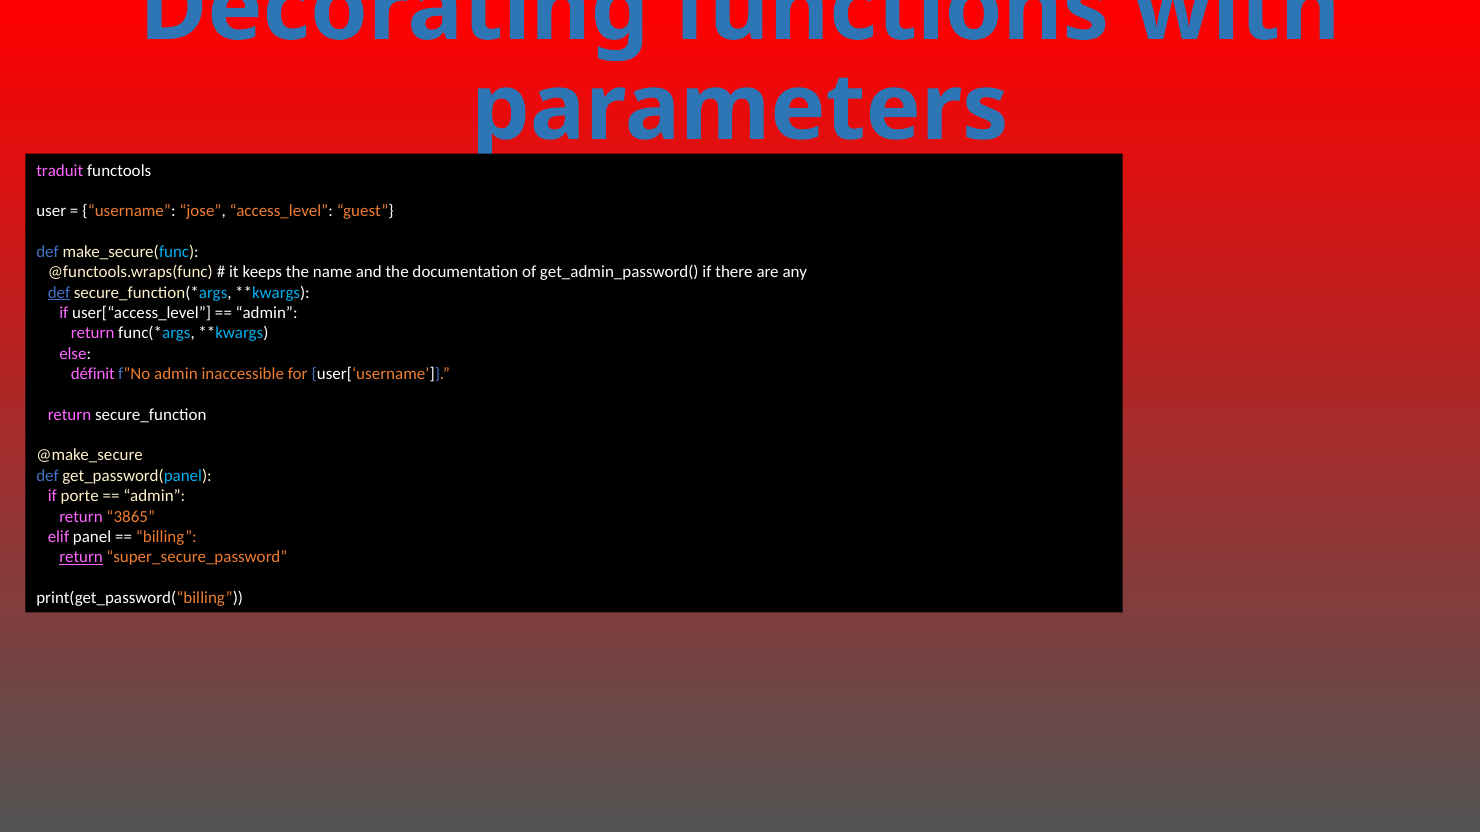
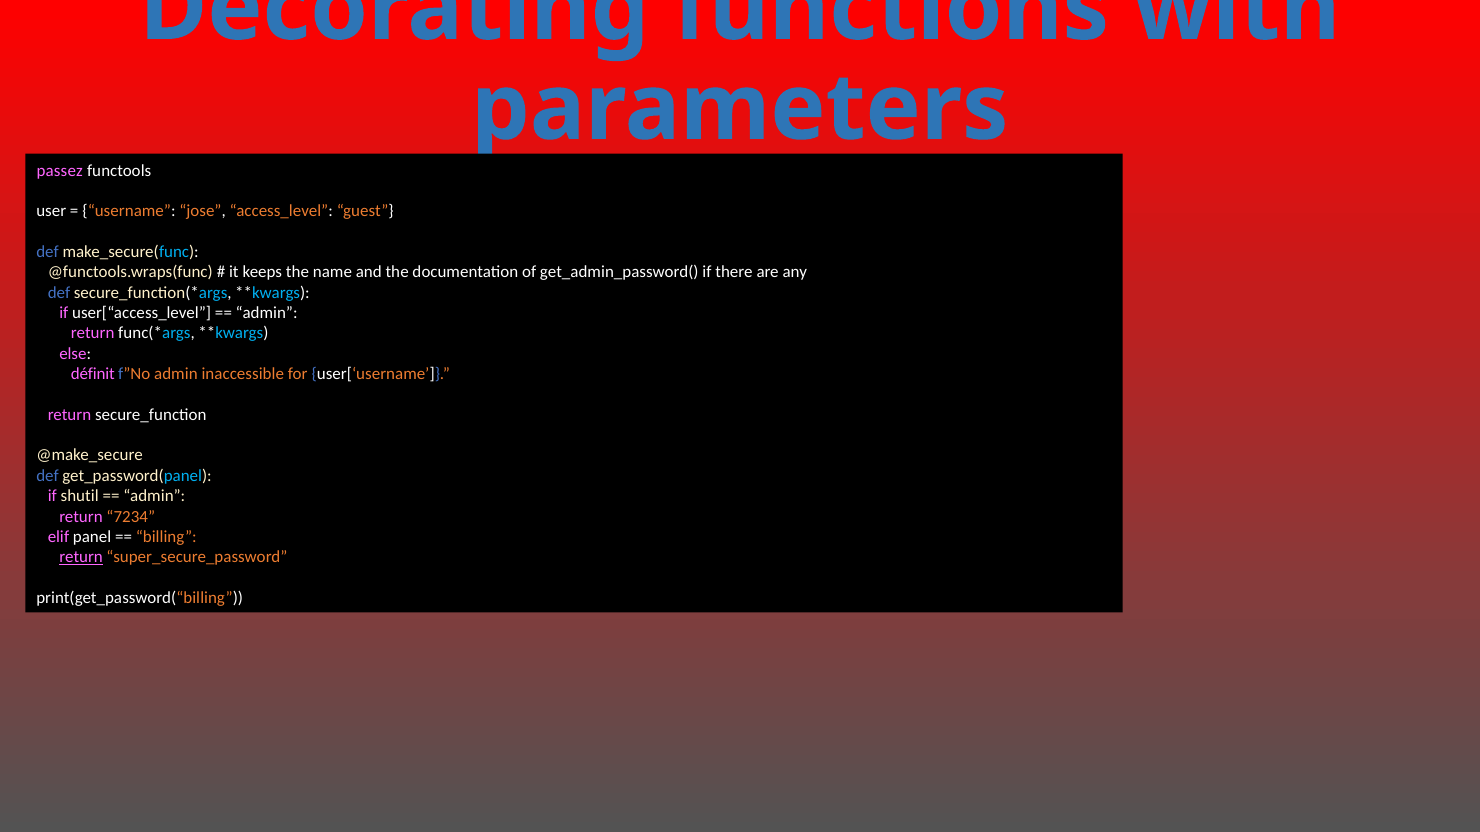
traduit: traduit -> passez
def at (59, 293) underline: present -> none
porte: porte -> shutil
3865: 3865 -> 7234
